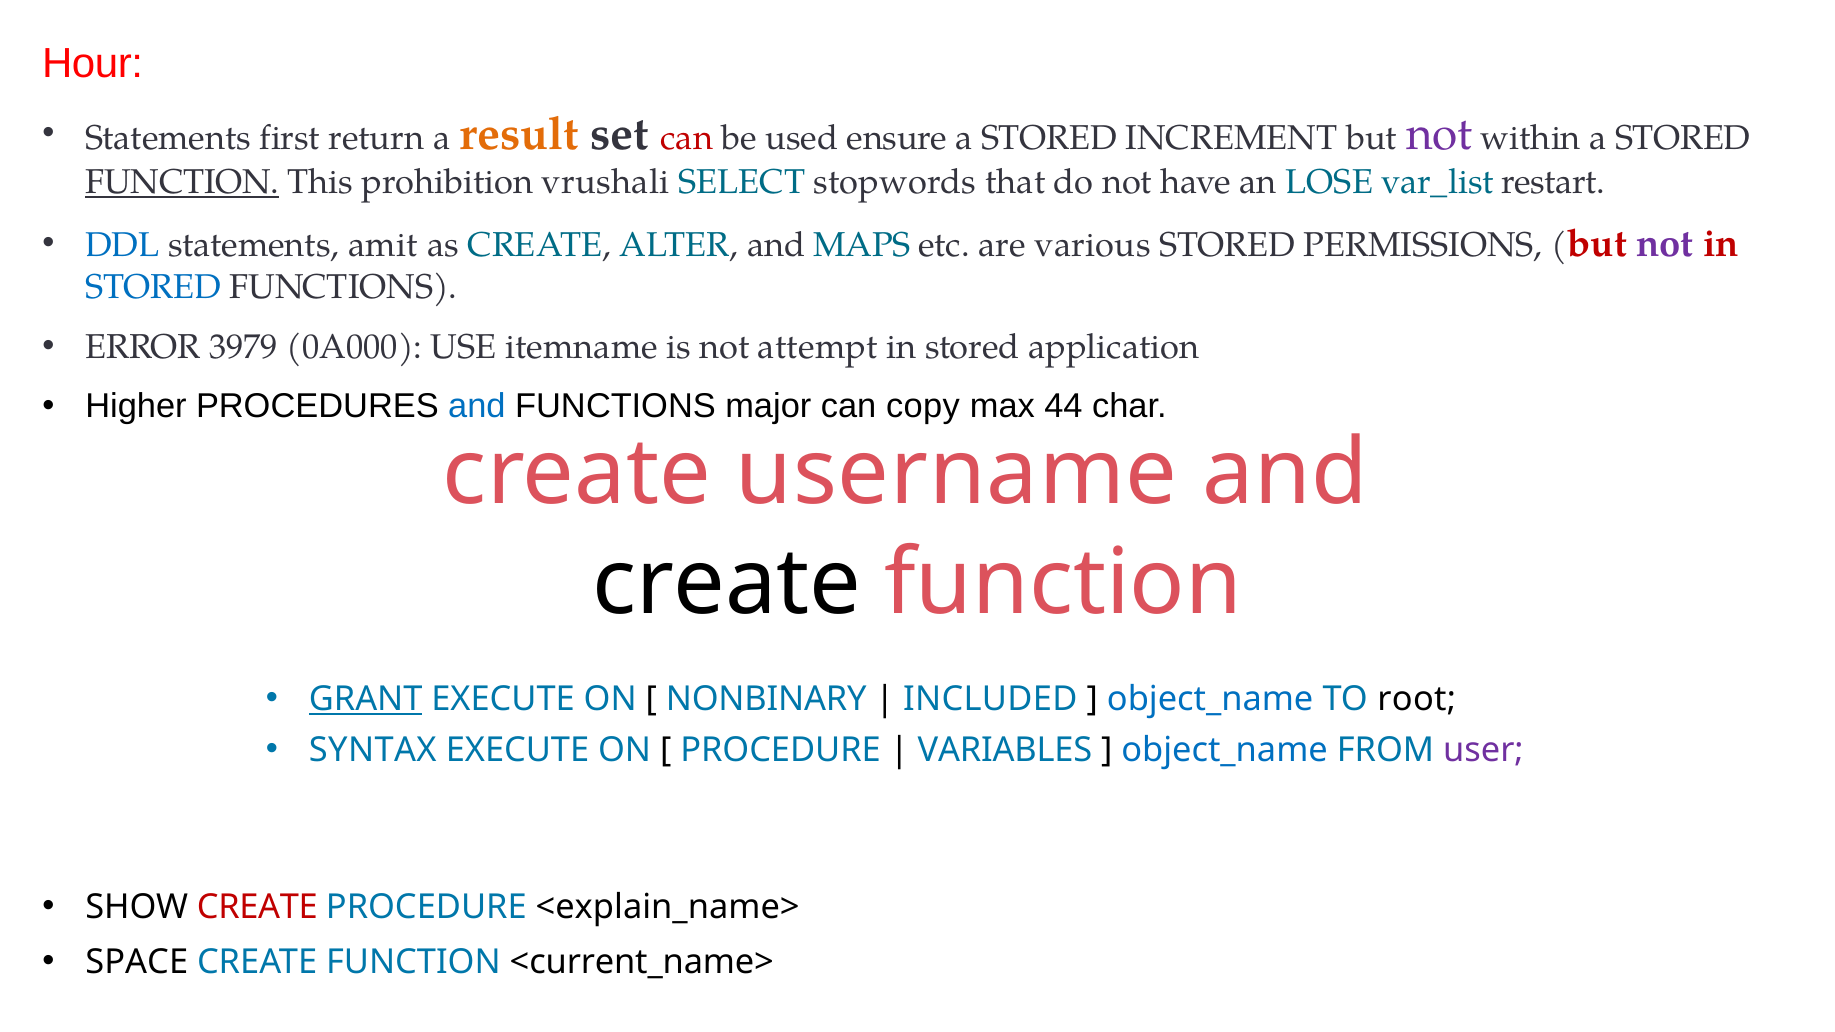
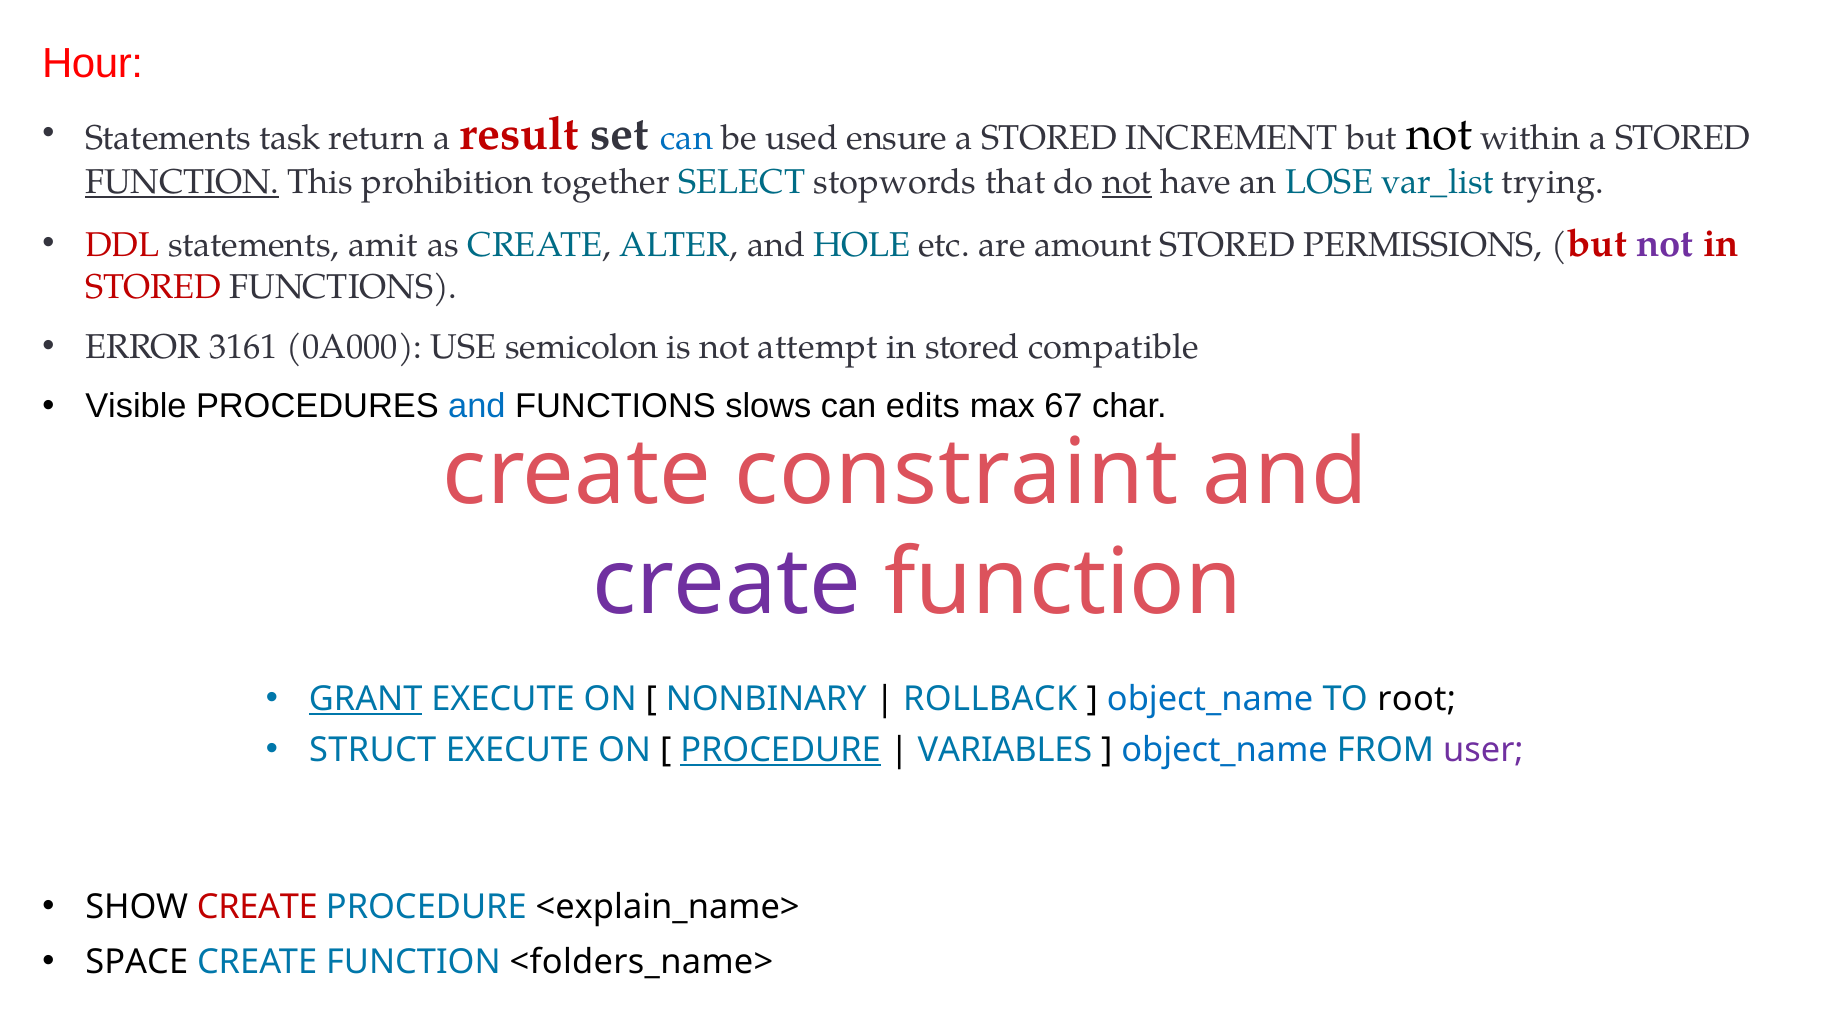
first: first -> task
result colour: orange -> red
can at (687, 138) colour: red -> blue
not at (1439, 135) colour: purple -> black
vrushali: vrushali -> together
not at (1127, 182) underline: none -> present
restart: restart -> trying
DDL colour: blue -> red
MAPS: MAPS -> HOLE
various: various -> amount
STORED at (153, 287) colour: blue -> red
3979: 3979 -> 3161
itemname: itemname -> semicolon
application: application -> compatible
Higher: Higher -> Visible
major: major -> slows
copy: copy -> edits
44: 44 -> 67
username: username -> constraint
create at (727, 584) colour: black -> purple
INCLUDED: INCLUDED -> ROLLBACK
SYNTAX: SYNTAX -> STRUCT
PROCEDURE at (781, 750) underline: none -> present
<current_name>: <current_name> -> <folders_name>
